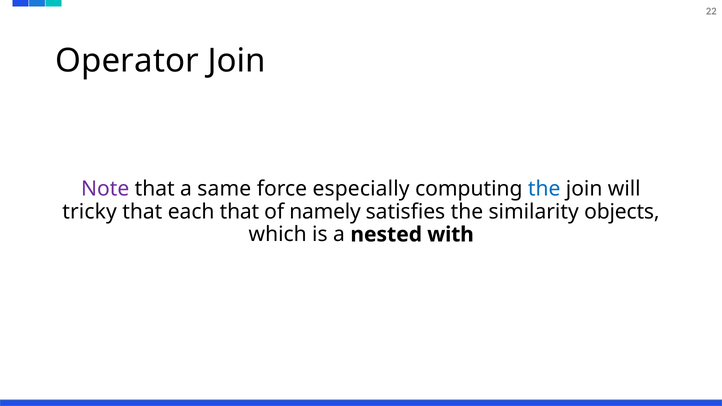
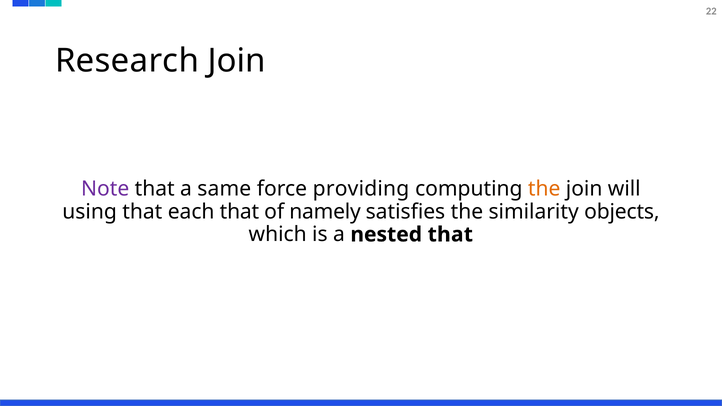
Operator: Operator -> Research
especially: especially -> providing
the at (544, 189) colour: blue -> orange
tricky: tricky -> using
nested with: with -> that
